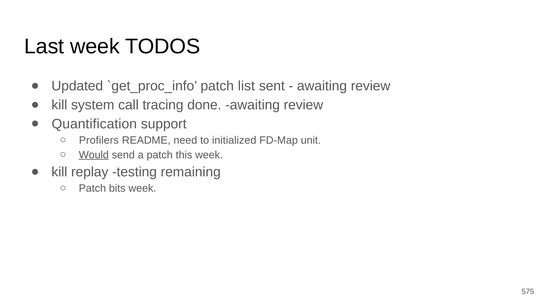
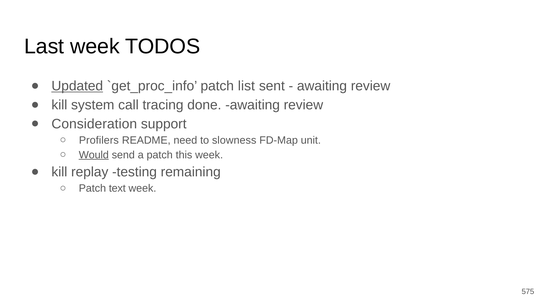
Updated underline: none -> present
Quantification: Quantification -> Consideration
initialized: initialized -> slowness
bits: bits -> text
